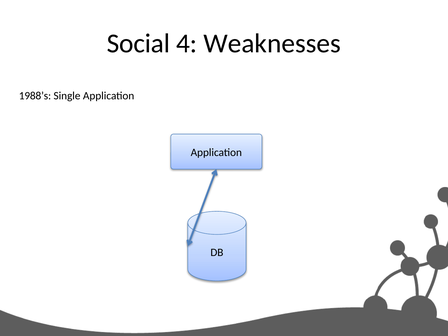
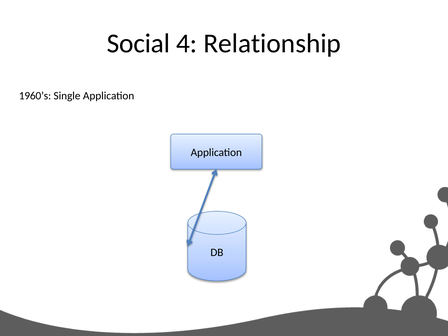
Weaknesses: Weaknesses -> Relationship
1988’s: 1988’s -> 1960’s
